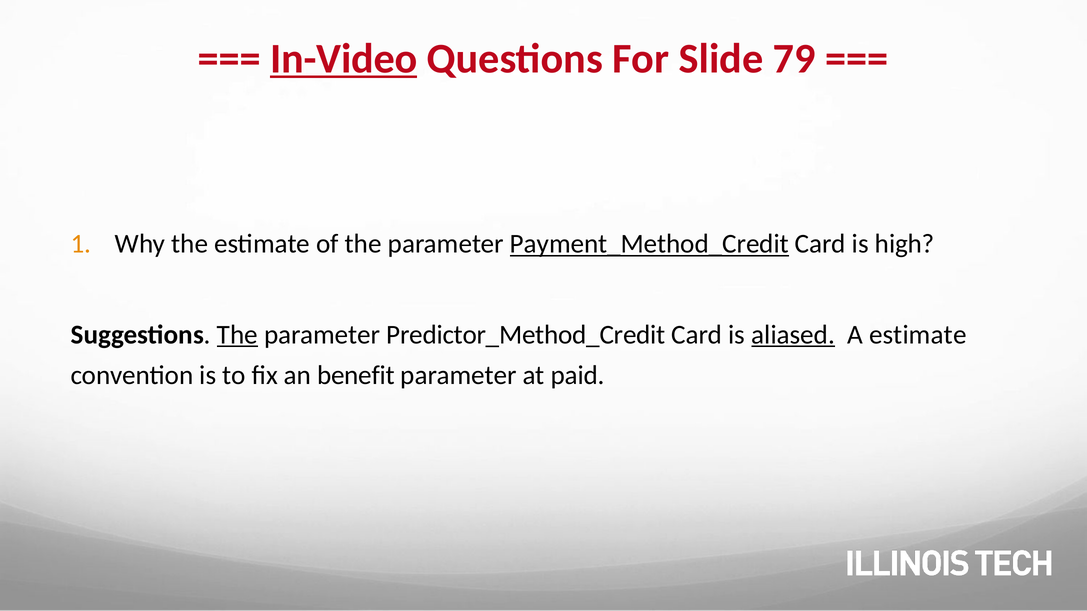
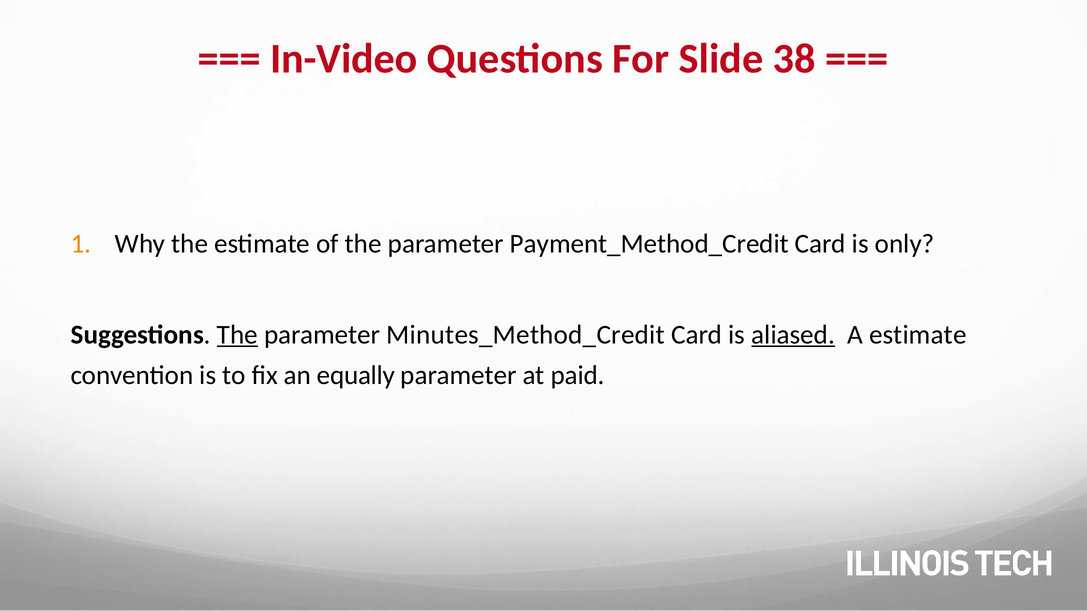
In-Video underline: present -> none
79: 79 -> 38
Payment_Method_Credit underline: present -> none
high: high -> only
Predictor_Method_Credit: Predictor_Method_Credit -> Minutes_Method_Credit
benefit: benefit -> equally
